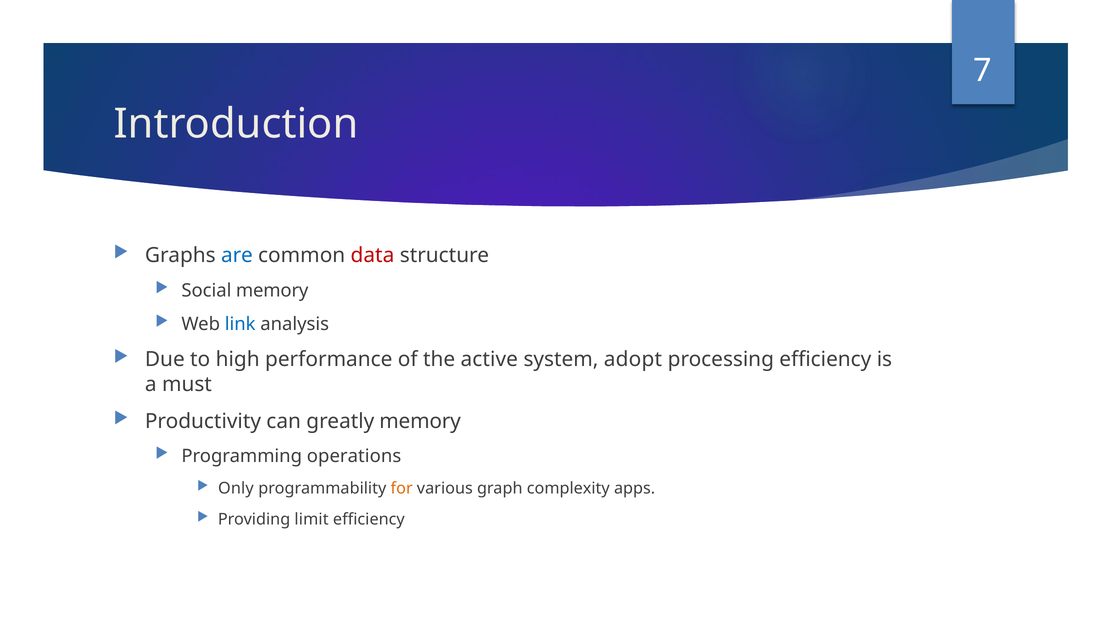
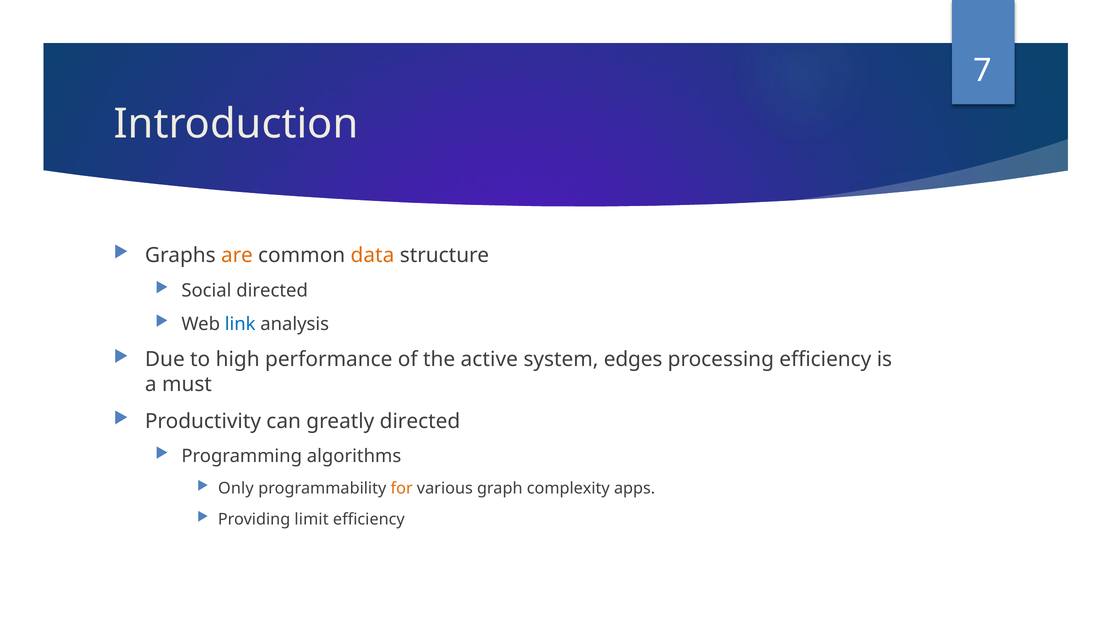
are colour: blue -> orange
data colour: red -> orange
Social memory: memory -> directed
adopt: adopt -> edges
greatly memory: memory -> directed
operations: operations -> algorithms
